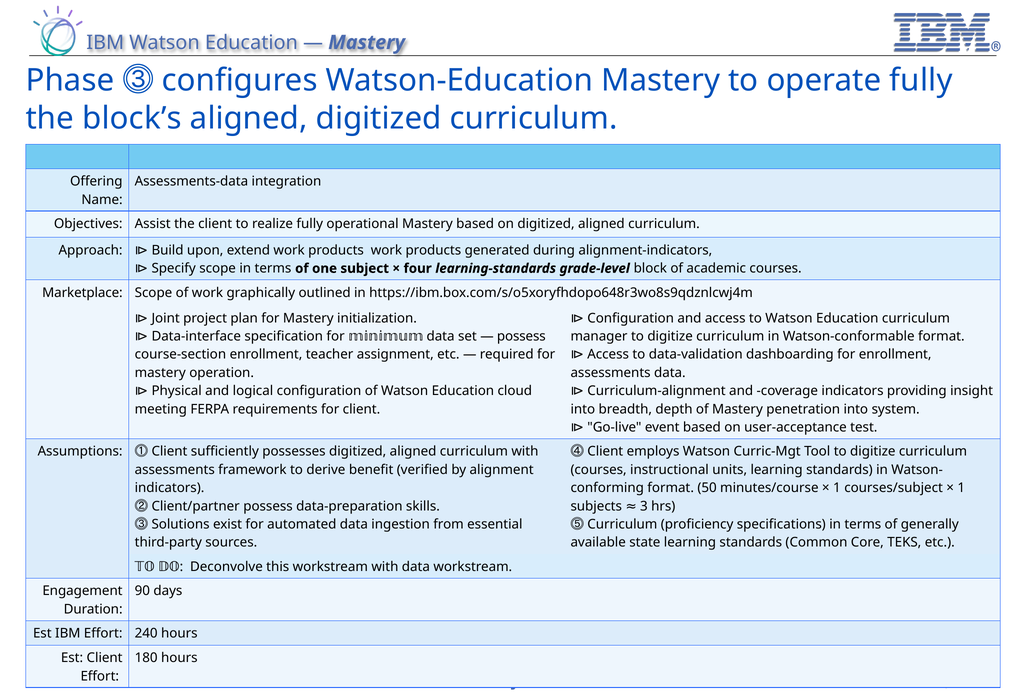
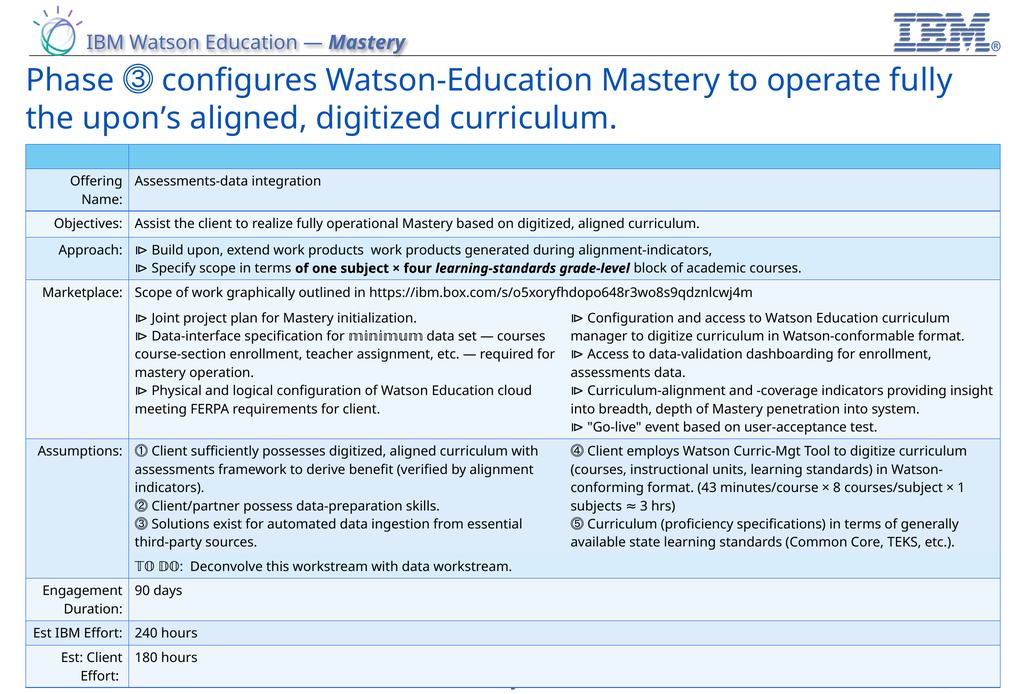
block’s: block’s -> upon’s
possess at (521, 336): possess -> courses
50: 50 -> 43
1 at (837, 488): 1 -> 8
